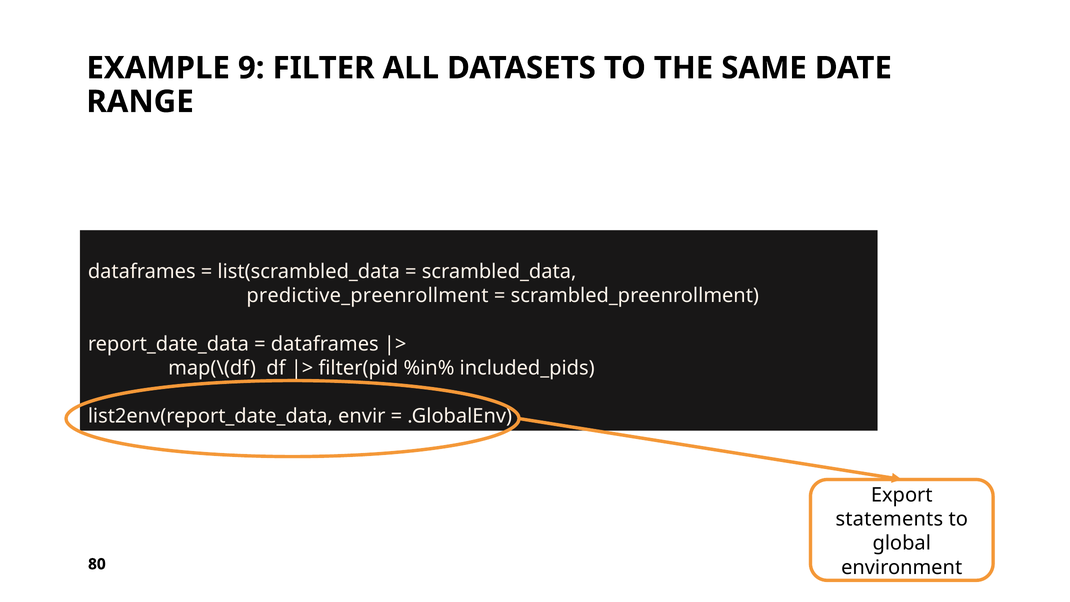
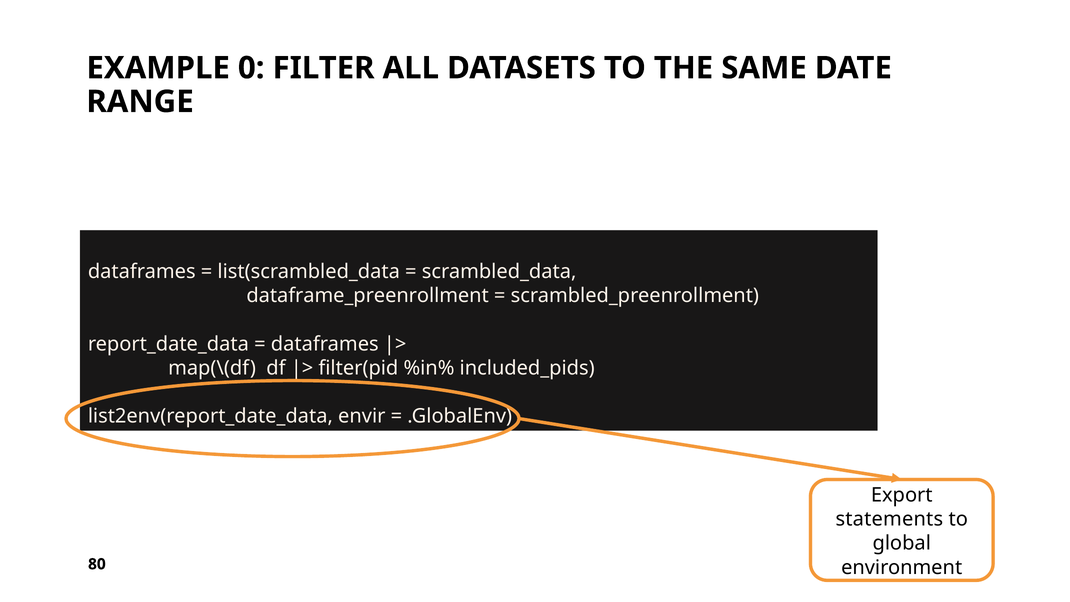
9: 9 -> 0
predictive_preenrollment: predictive_preenrollment -> dataframe_preenrollment
